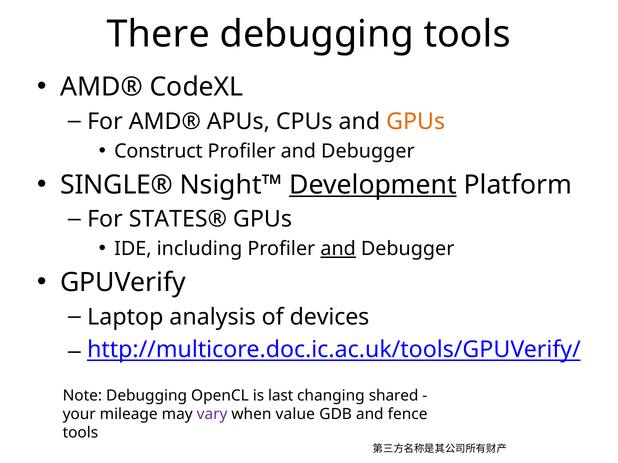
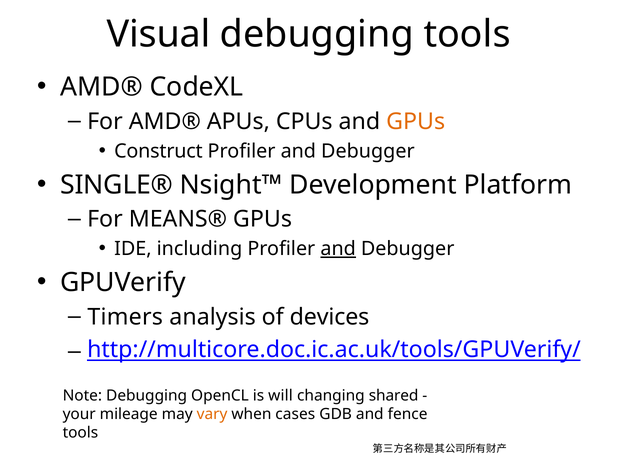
There: There -> Visual
Development underline: present -> none
STATES®: STATES® -> MEANS®
Laptop: Laptop -> Timers
last: last -> will
vary colour: purple -> orange
value: value -> cases
